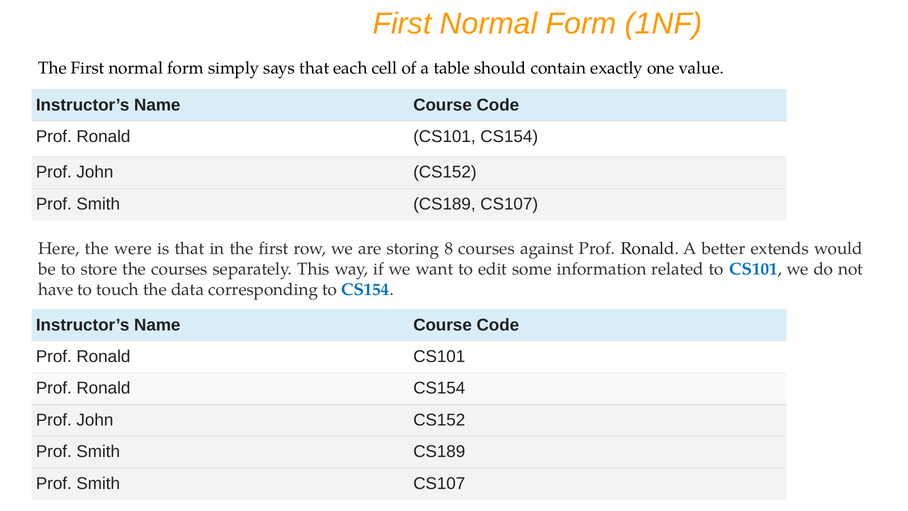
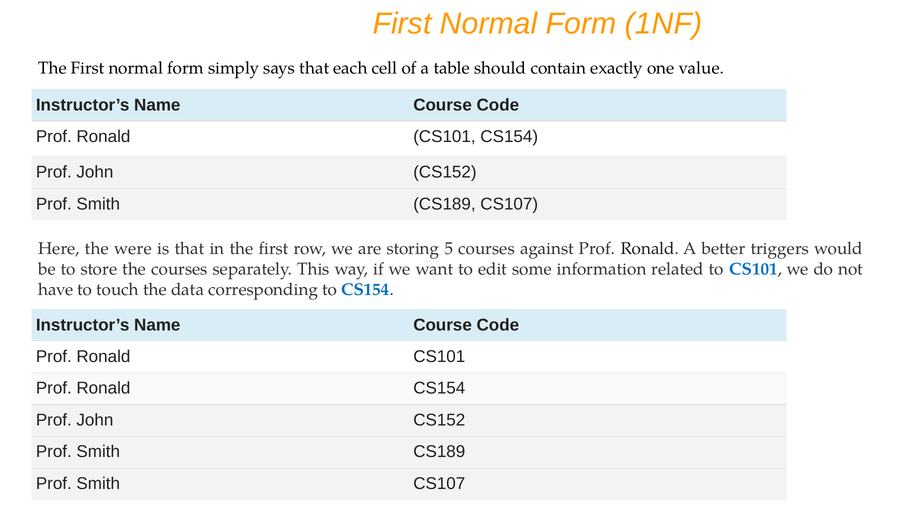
8: 8 -> 5
extends: extends -> triggers
